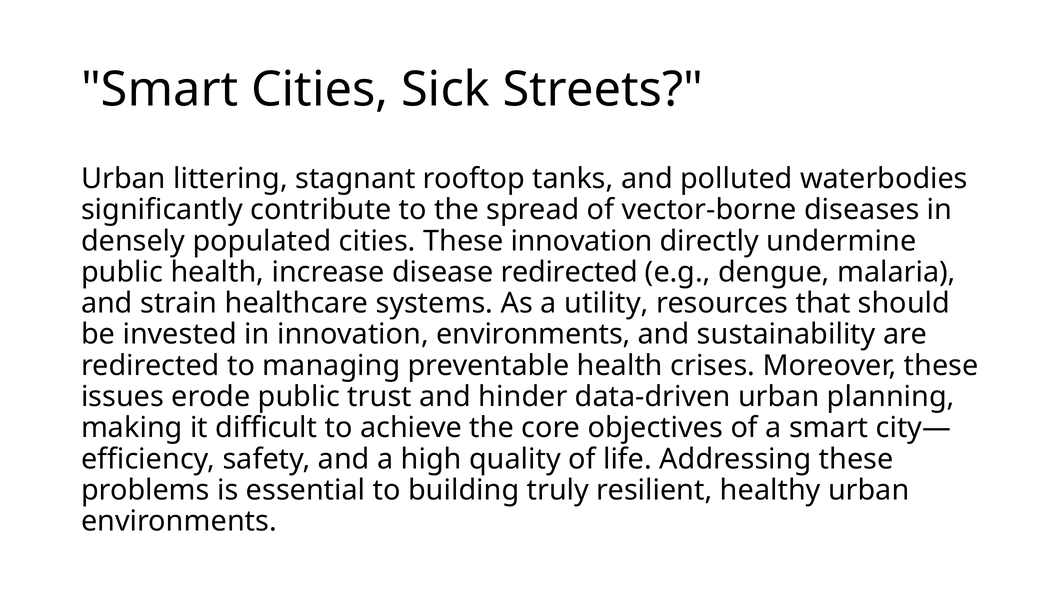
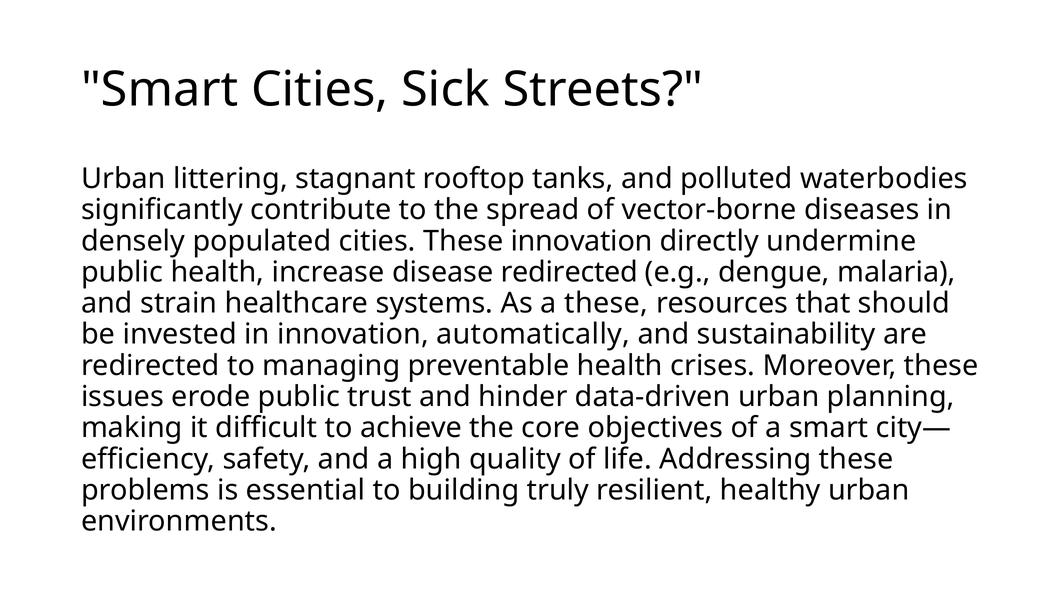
a utility: utility -> these
innovation environments: environments -> automatically
